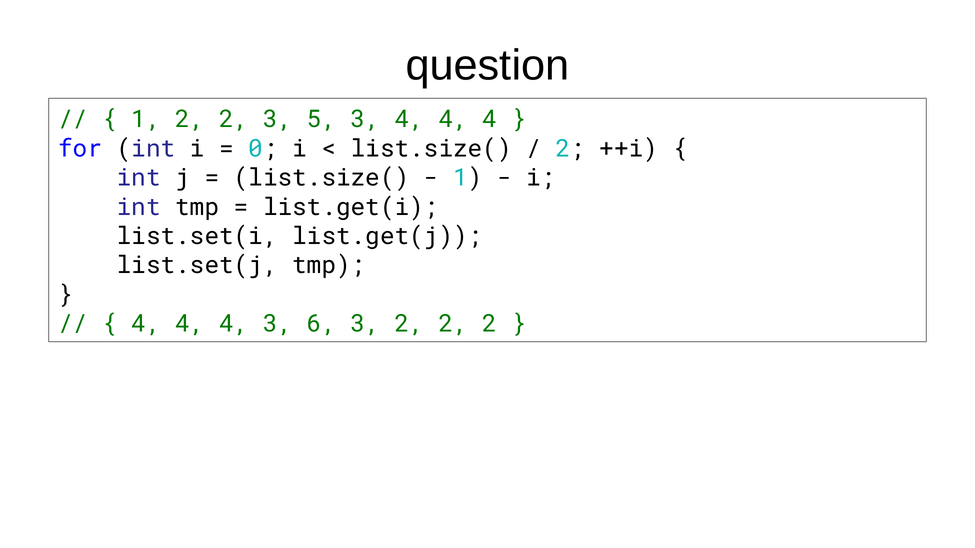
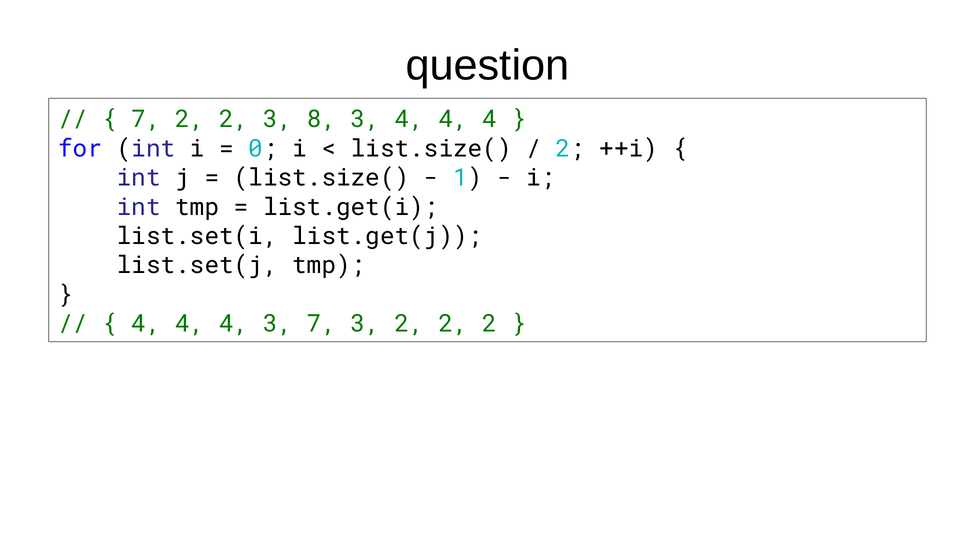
1 at (146, 119): 1 -> 7
5: 5 -> 8
3 6: 6 -> 7
